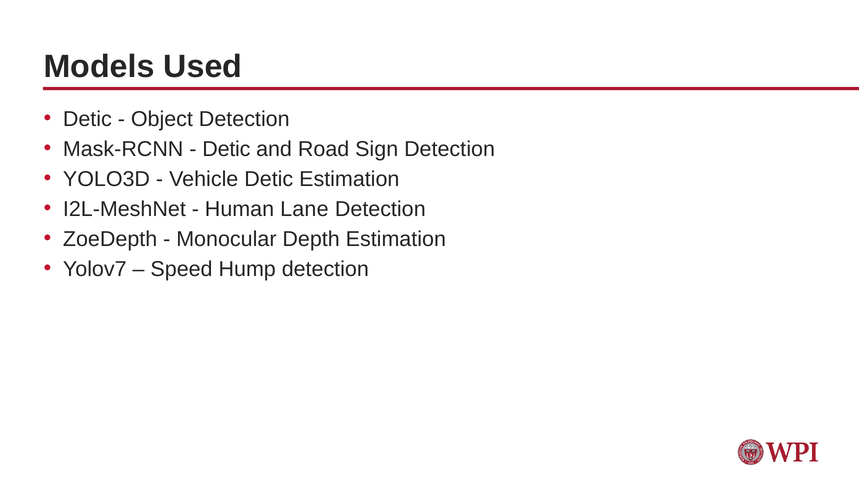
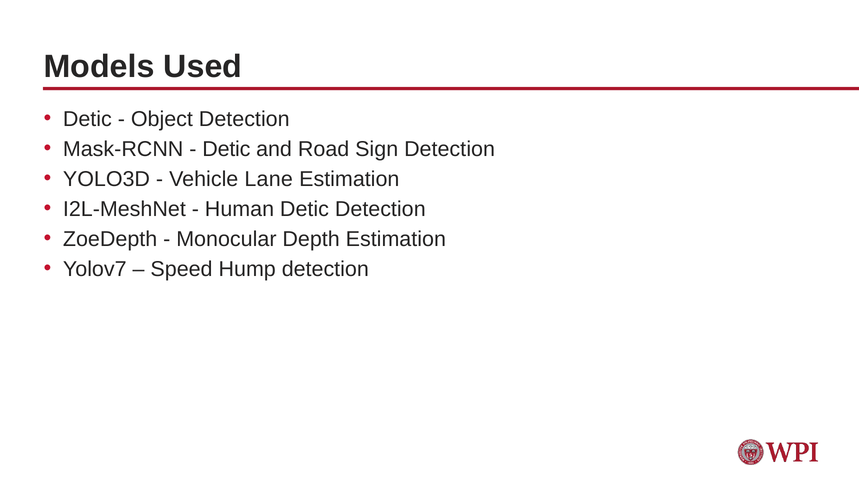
Vehicle Detic: Detic -> Lane
Human Lane: Lane -> Detic
